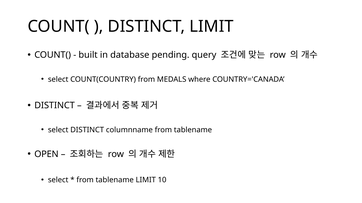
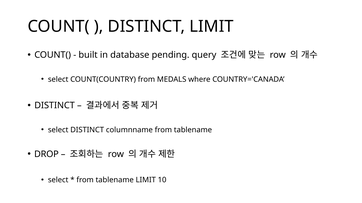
OPEN: OPEN -> DROP
